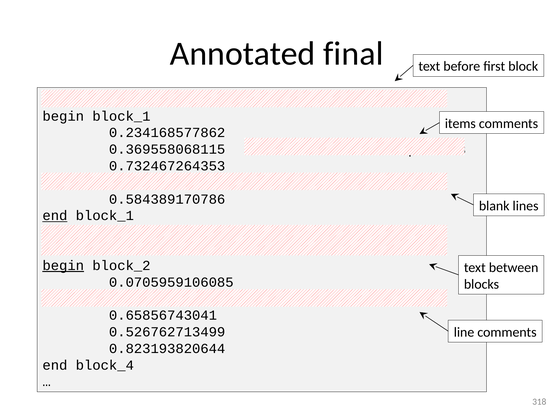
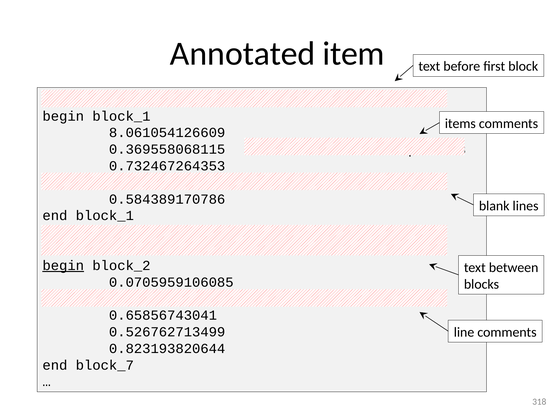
final: final -> item
0.234168577862: 0.234168577862 -> 8.061054126609
end at (55, 216) underline: present -> none
block_4: block_4 -> block_7
